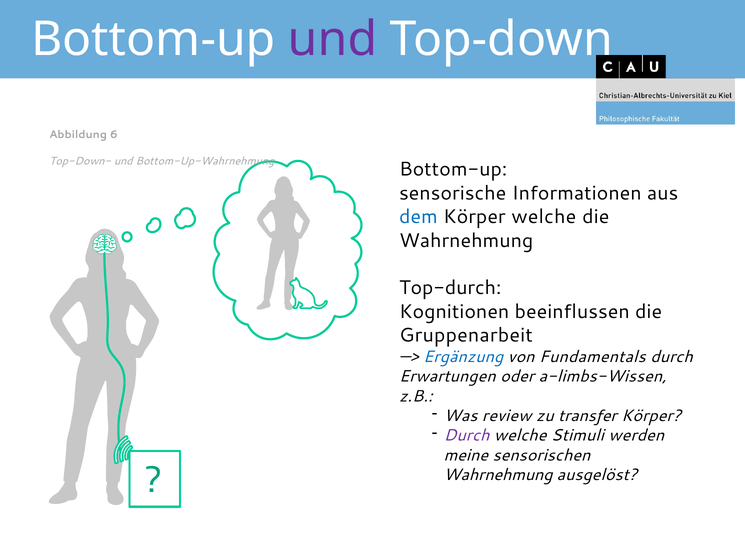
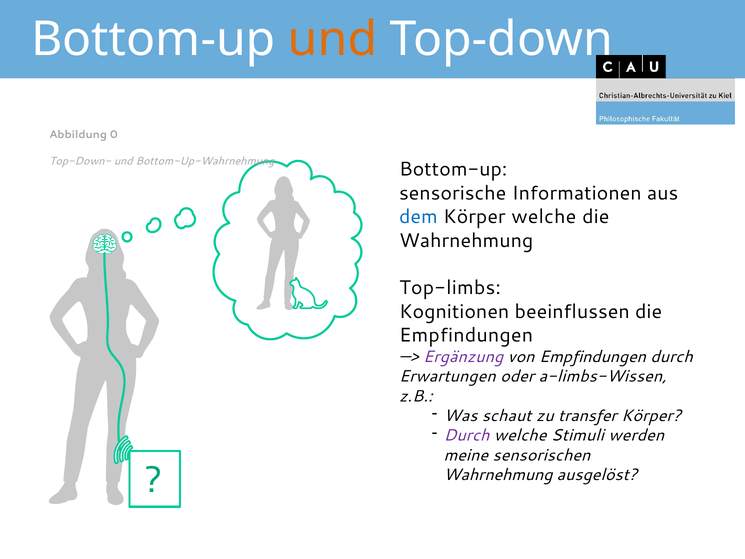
und at (333, 39) colour: purple -> orange
6: 6 -> 0
Top-durch: Top-durch -> Top-limbs
Gruppenarbeit at (466, 335): Gruppenarbeit -> Empfindungen
Ergänzung colour: blue -> purple
von Fundamentals: Fundamentals -> Empfindungen
review: review -> schaut
